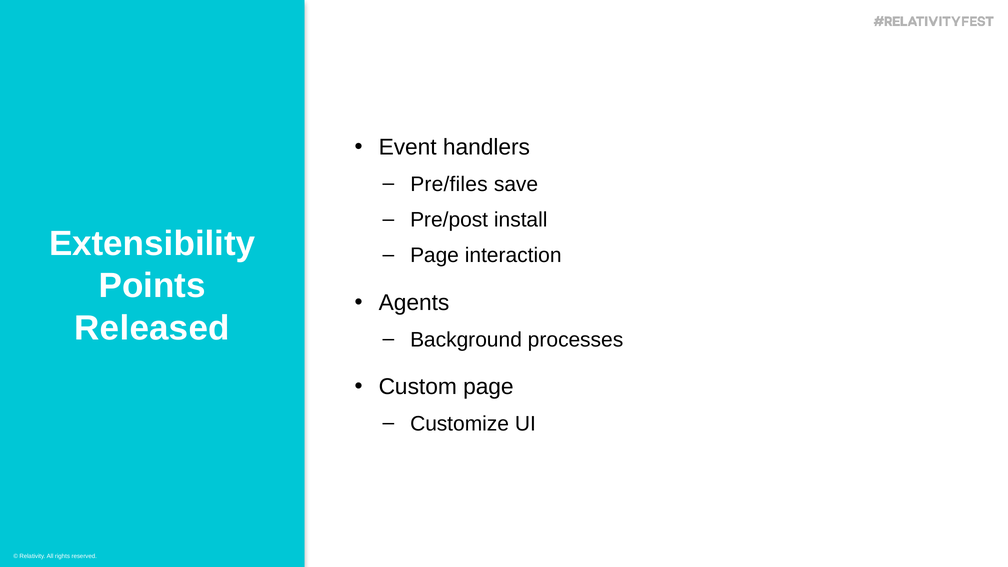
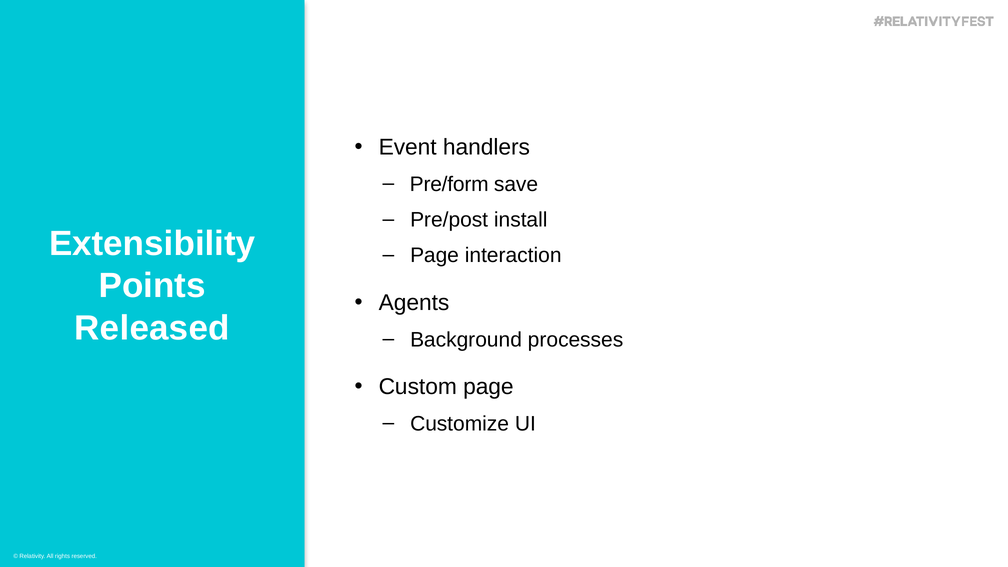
Pre/files: Pre/files -> Pre/form
